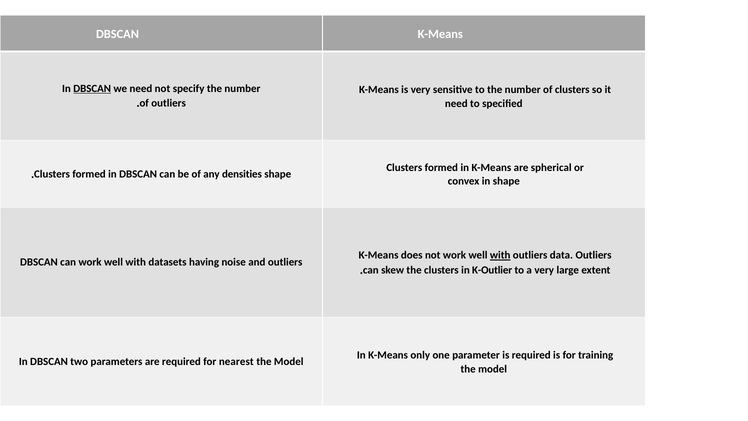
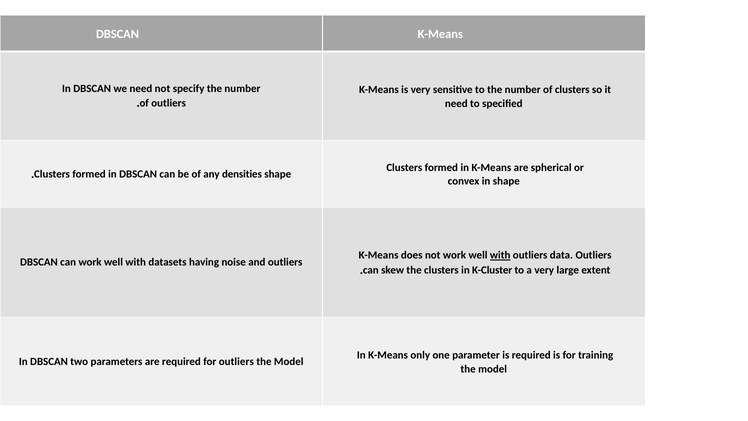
DBSCAN at (92, 88) underline: present -> none
K-Outlier: K-Outlier -> K-Cluster
for nearest: nearest -> outliers
